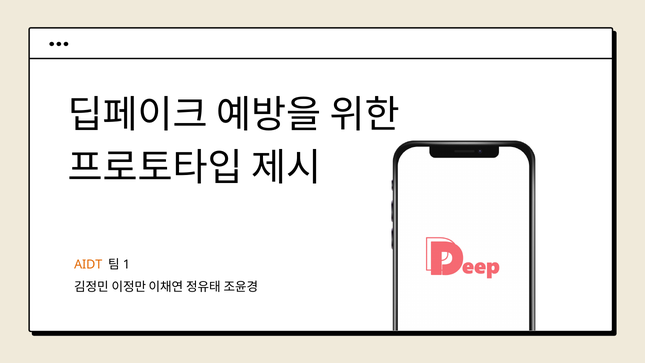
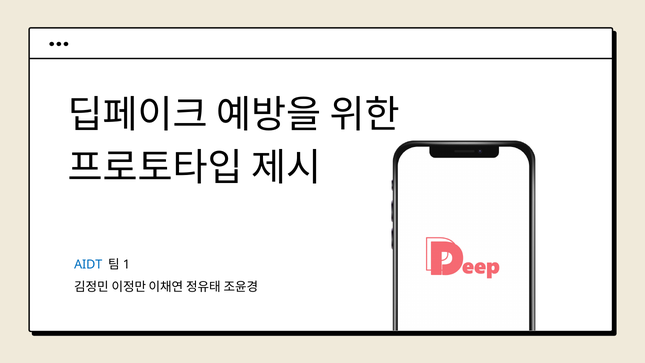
AIDT colour: orange -> blue
